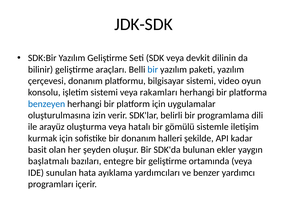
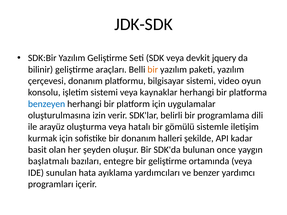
dilinin: dilinin -> jquery
bir at (153, 70) colour: blue -> orange
rakamları: rakamları -> kaynaklar
ekler: ekler -> once
